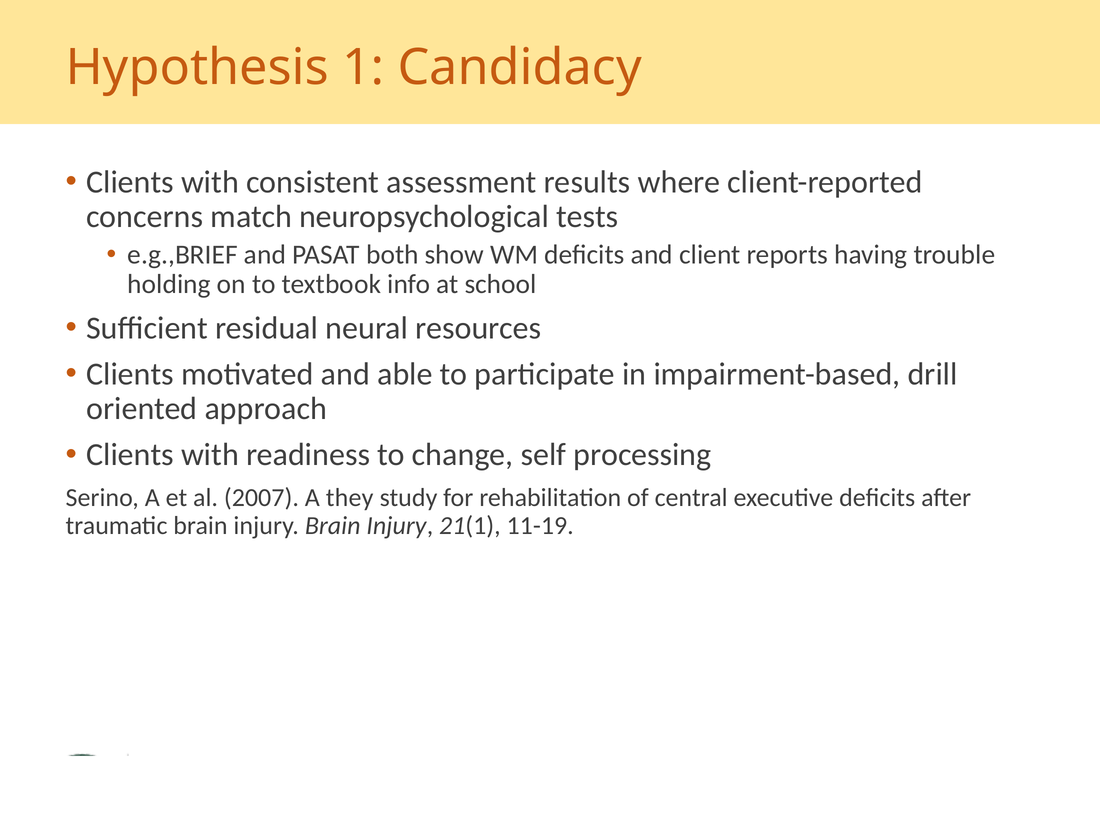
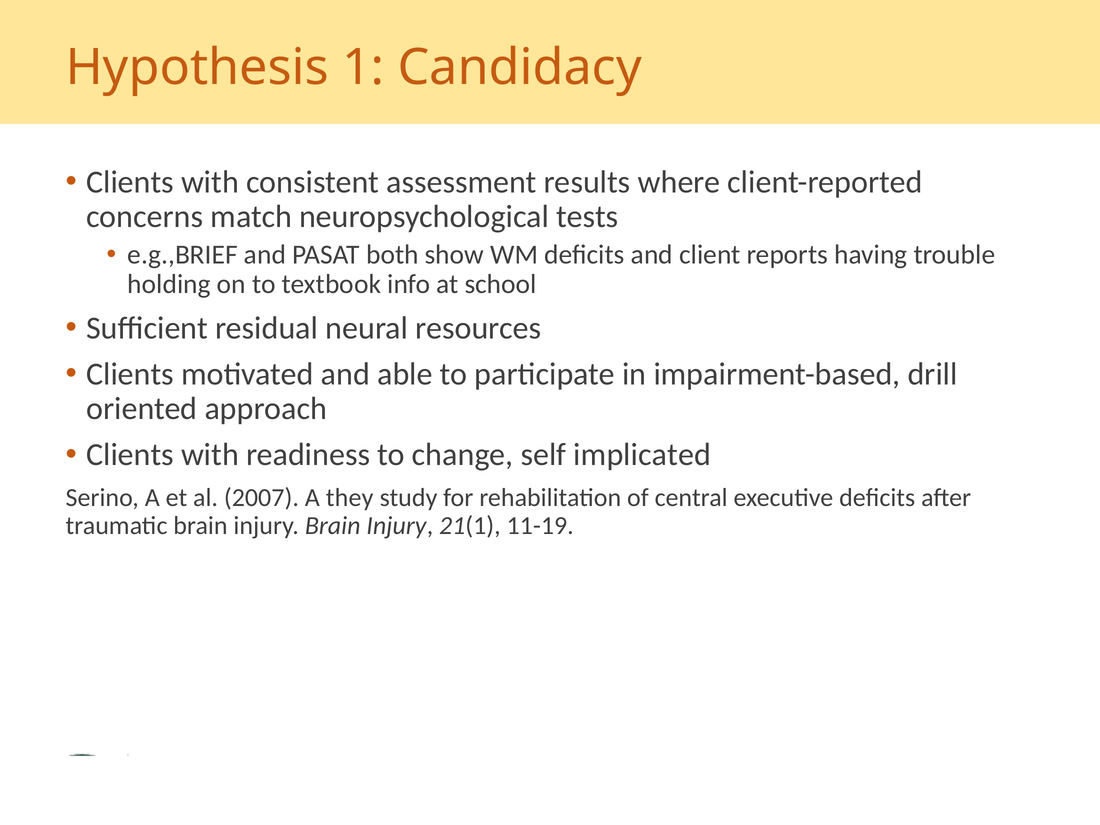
processing: processing -> implicated
